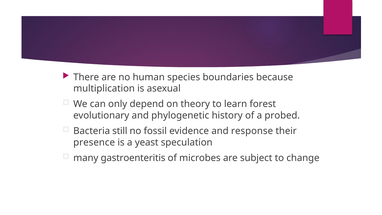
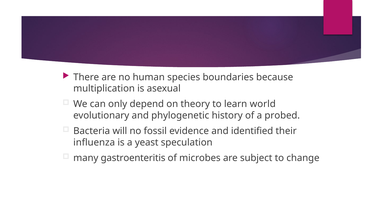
forest: forest -> world
still: still -> will
response: response -> identified
presence: presence -> influenza
